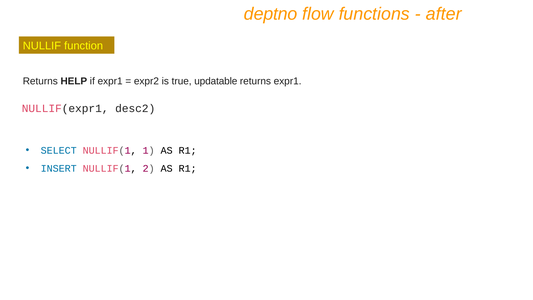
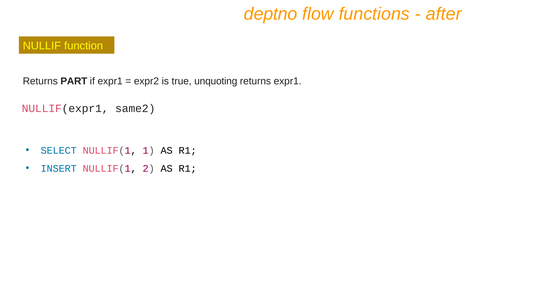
HELP: HELP -> PART
updatable: updatable -> unquoting
desc2: desc2 -> same2
